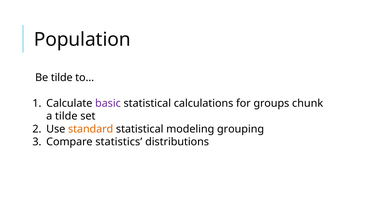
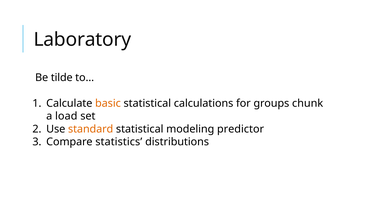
Population: Population -> Laboratory
basic colour: purple -> orange
a tilde: tilde -> load
grouping: grouping -> predictor
